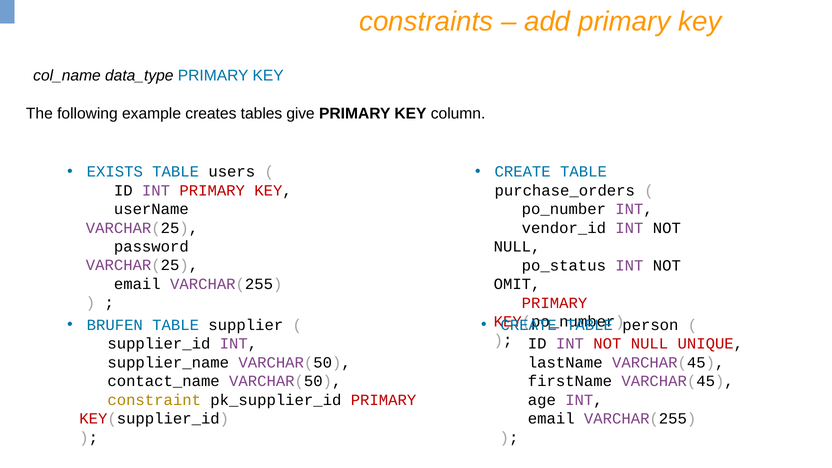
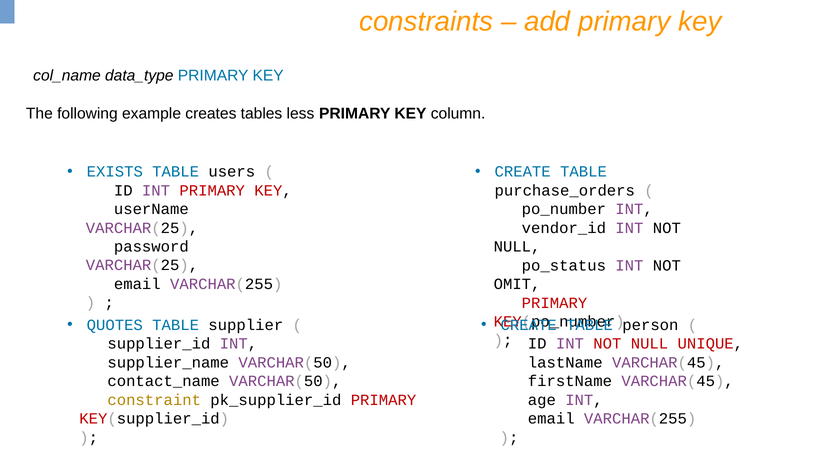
give: give -> less
BRUFEN: BRUFEN -> QUOTES
